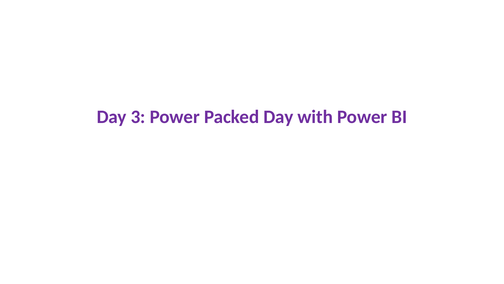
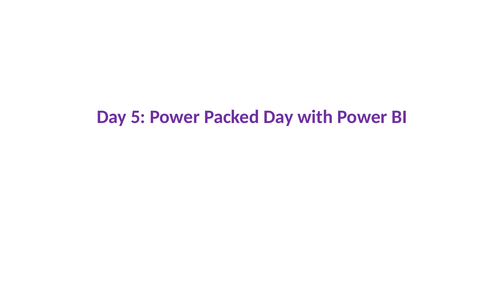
3: 3 -> 5
